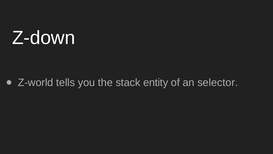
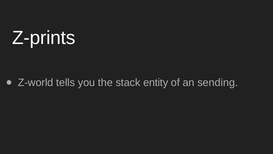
Z-down: Z-down -> Z-prints
selector: selector -> sending
